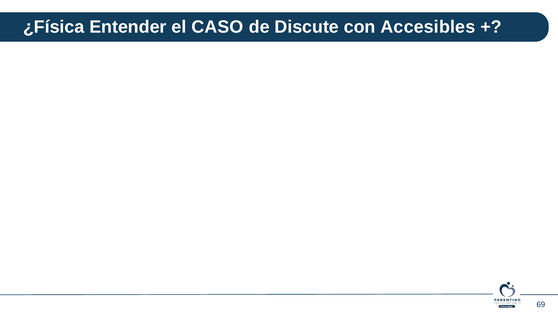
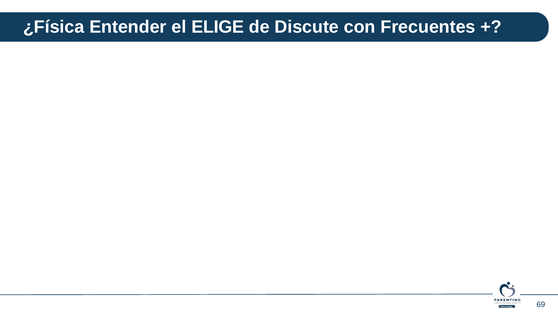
CASO: CASO -> ELIGE
Accesibles: Accesibles -> Frecuentes
